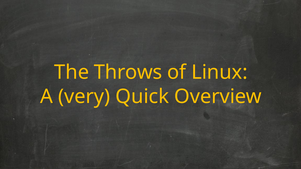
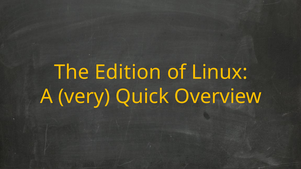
Throws: Throws -> Edition
